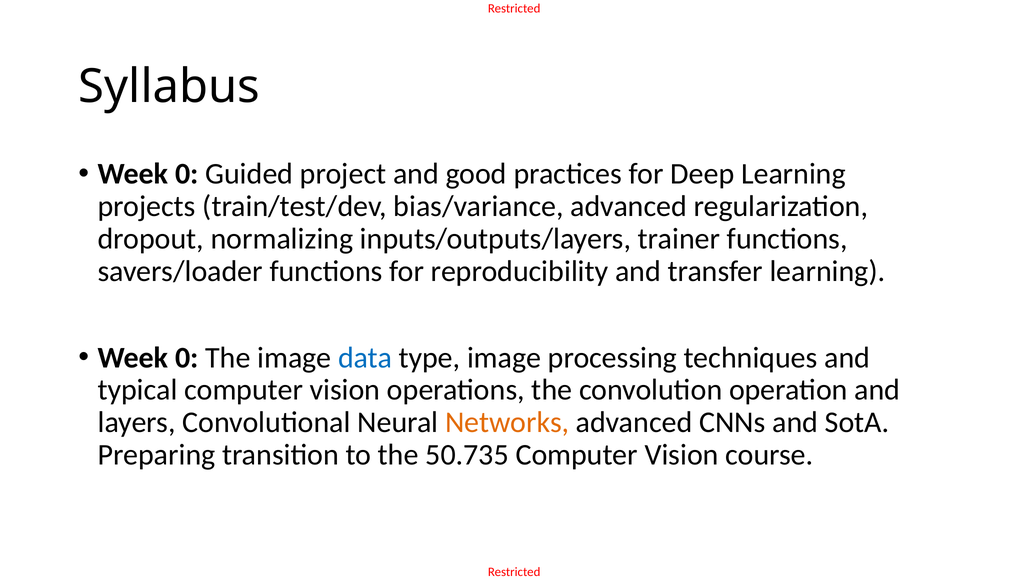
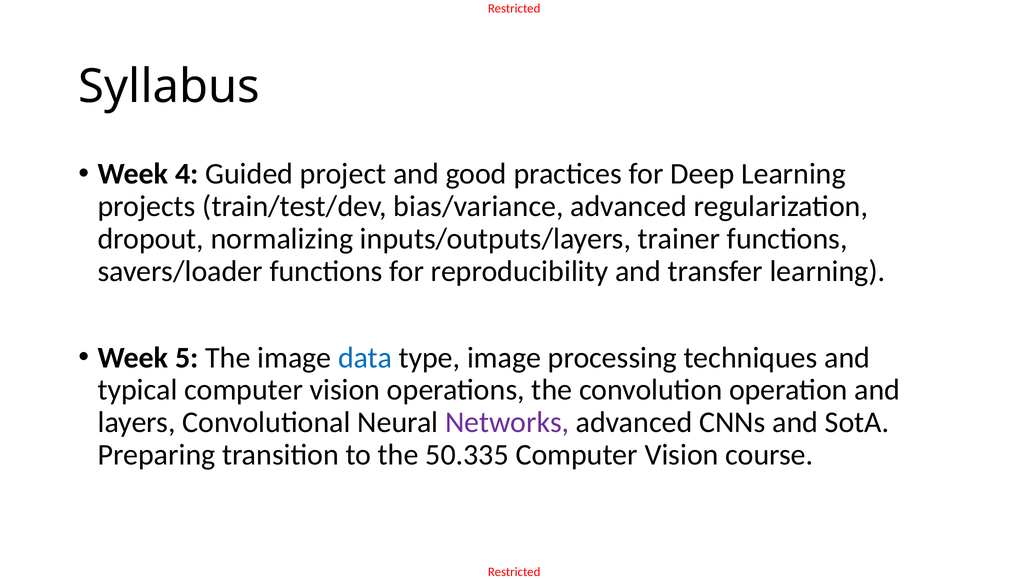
0 at (187, 174): 0 -> 4
0 at (187, 358): 0 -> 5
Networks colour: orange -> purple
50.735: 50.735 -> 50.335
